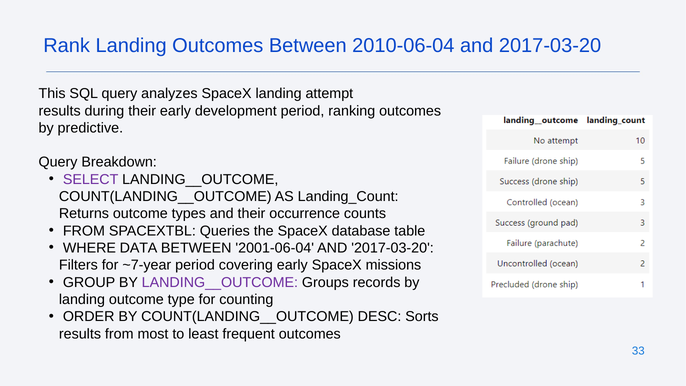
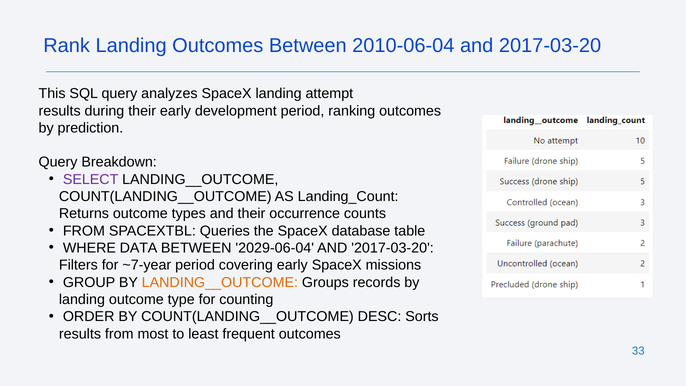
predictive: predictive -> prediction
2001-06-04: 2001-06-04 -> 2029-06-04
LANDING__OUTCOME at (220, 282) colour: purple -> orange
